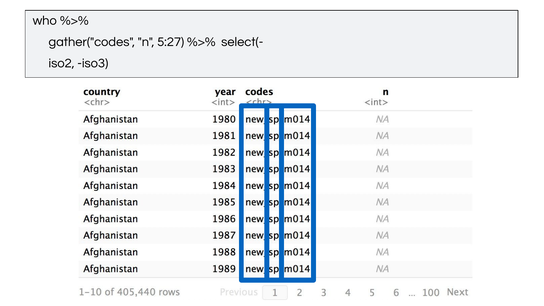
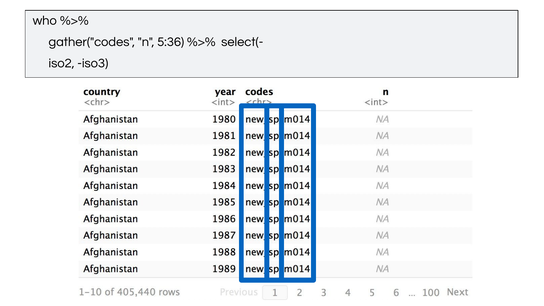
5:27: 5:27 -> 5:36
